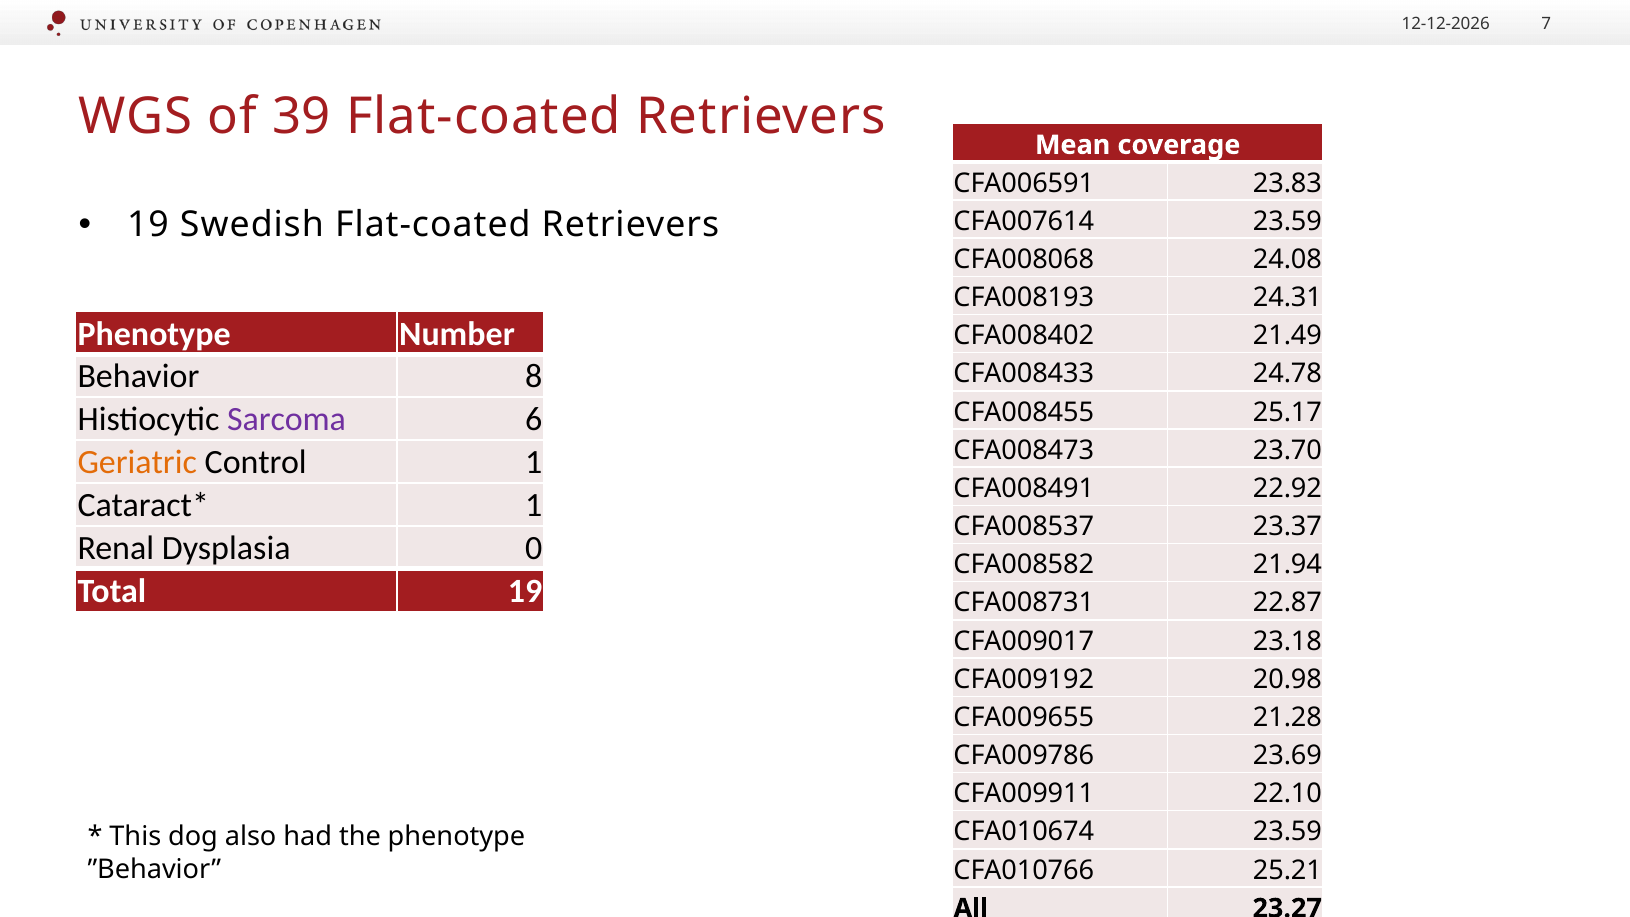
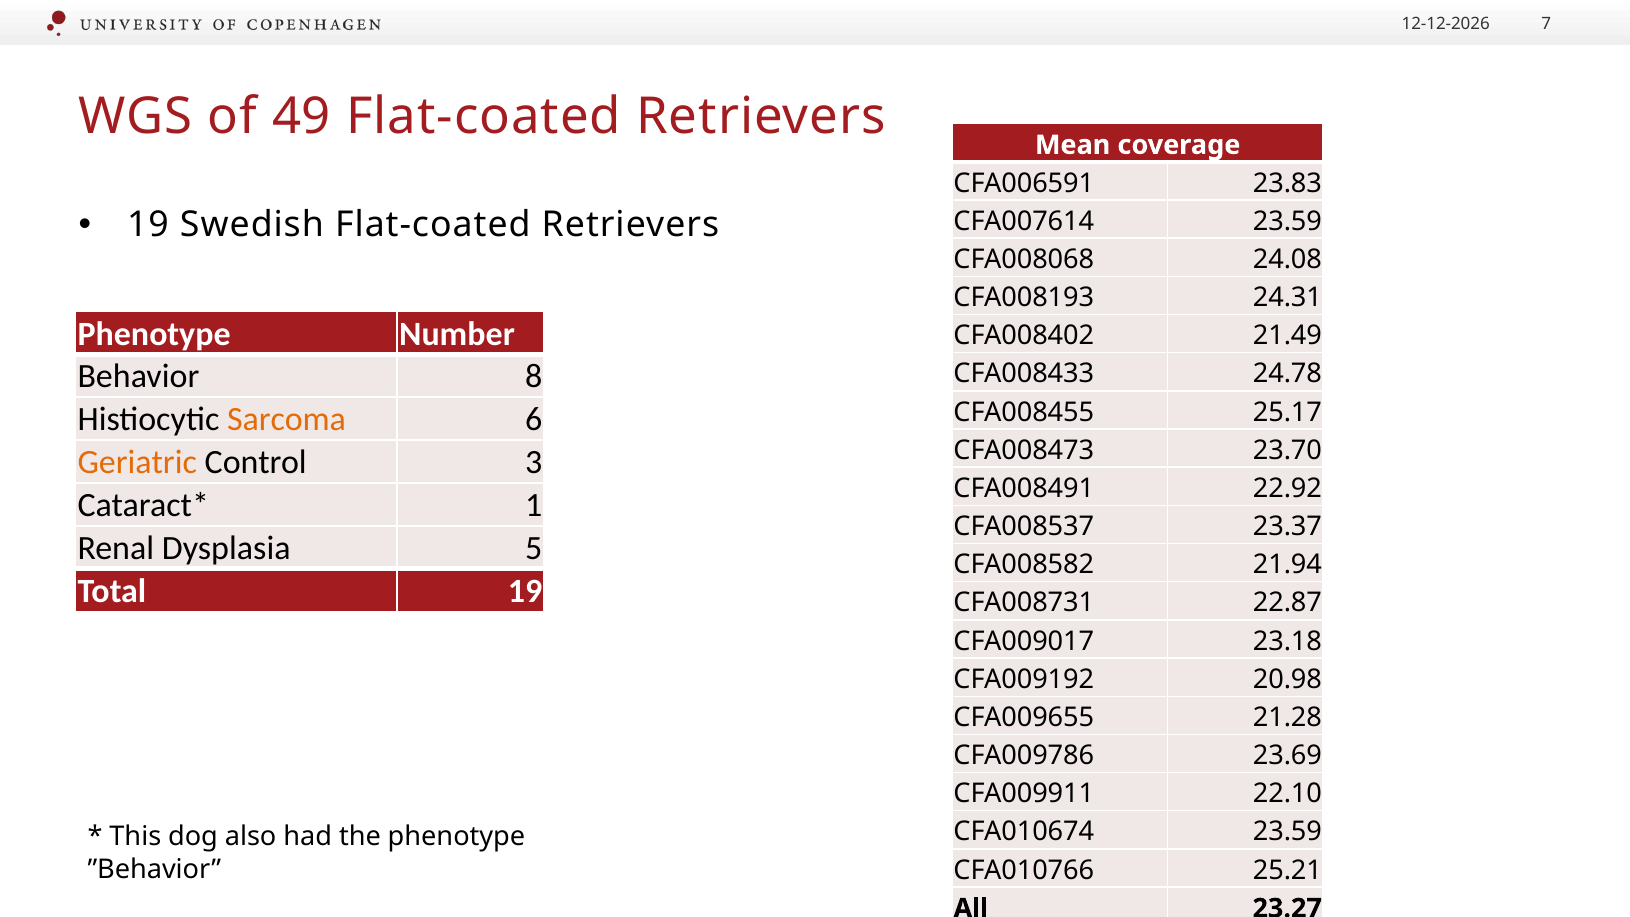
39: 39 -> 49
Sarcoma colour: purple -> orange
Control 1: 1 -> 3
0: 0 -> 5
